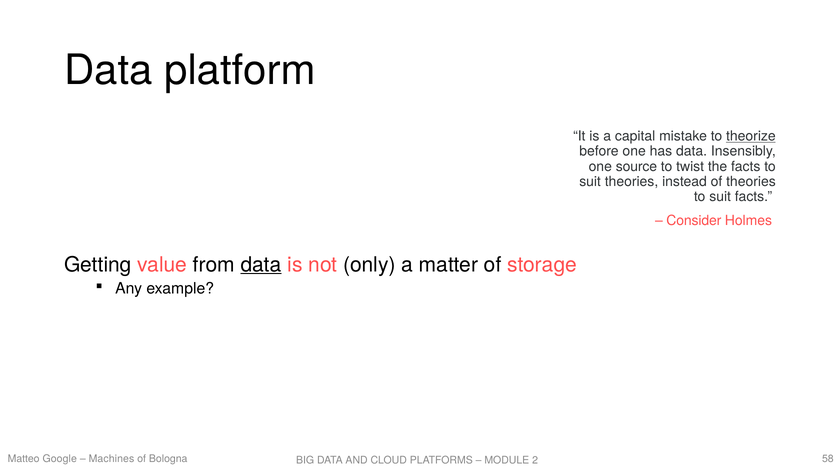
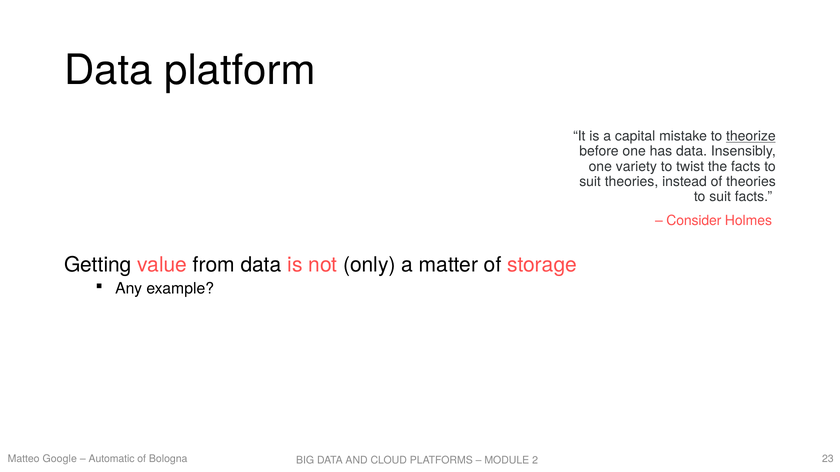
source: source -> variety
data at (261, 265) underline: present -> none
Machines: Machines -> Automatic
58: 58 -> 23
